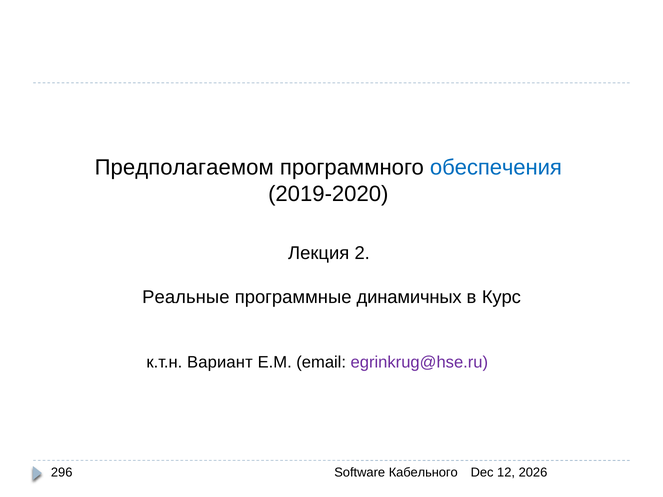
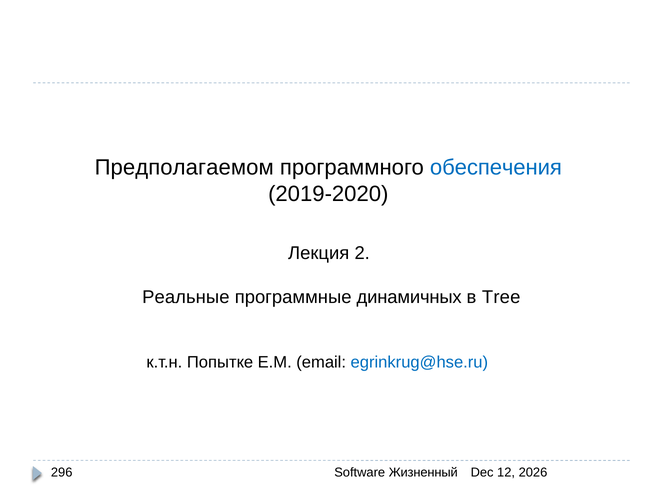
Курс: Курс -> Tree
Вариант: Вариант -> Попытке
egrinkrug@hse.ru colour: purple -> blue
Кабельного: Кабельного -> Жизненный
